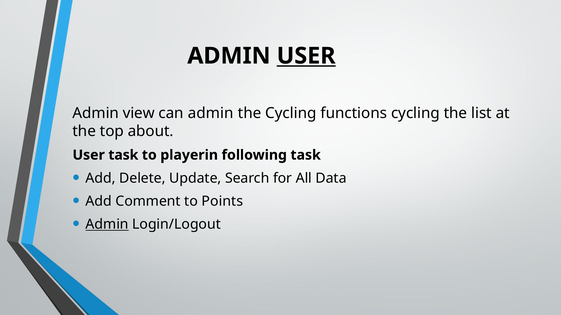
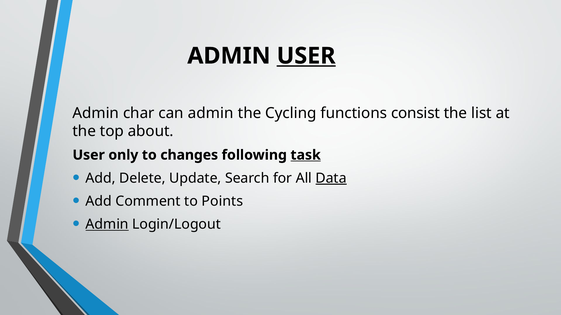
view: view -> char
functions cycling: cycling -> consist
User task: task -> only
playerin: playerin -> changes
task at (306, 155) underline: none -> present
Data underline: none -> present
